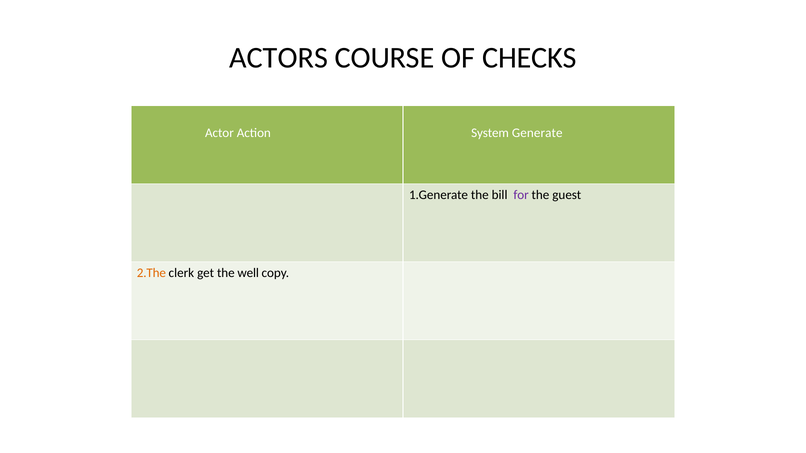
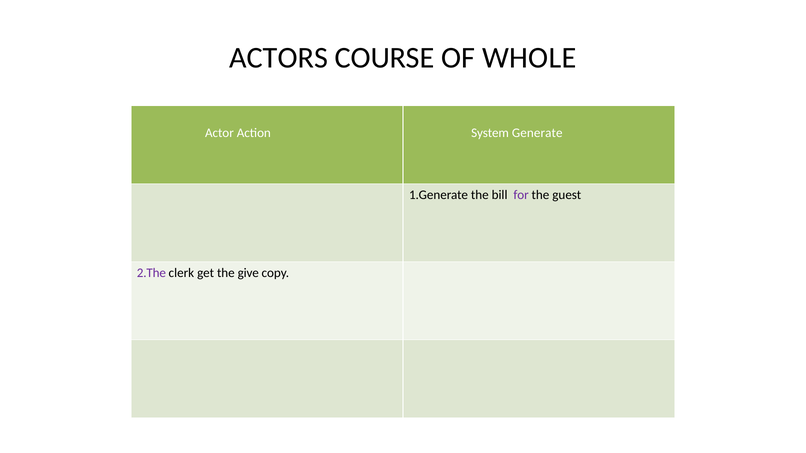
CHECKS: CHECKS -> WHOLE
2.The colour: orange -> purple
well: well -> give
